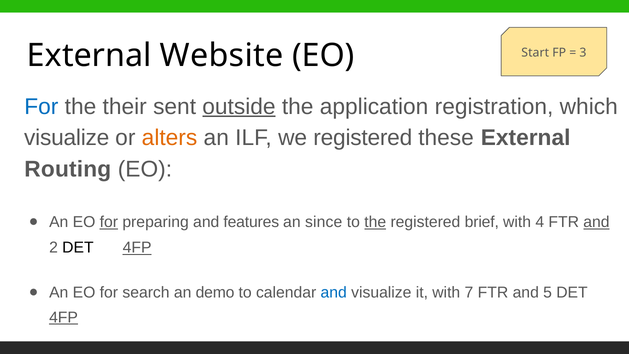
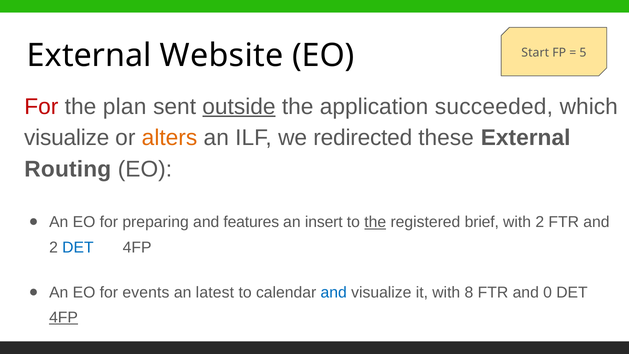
3: 3 -> 5
For at (41, 107) colour: blue -> red
their: their -> plan
registration: registration -> succeeded
we registered: registered -> redirected
for at (109, 222) underline: present -> none
since: since -> insert
with 4: 4 -> 2
and at (596, 222) underline: present -> none
DET at (78, 248) colour: black -> blue
4FP at (137, 248) underline: present -> none
search: search -> events
demo: demo -> latest
7: 7 -> 8
5: 5 -> 0
